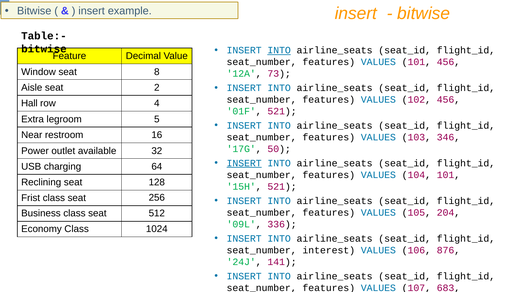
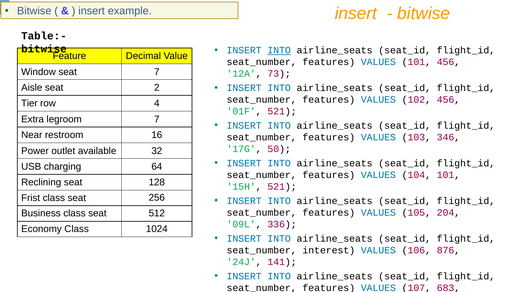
seat 8: 8 -> 7
Hall: Hall -> Tier
legroom 5: 5 -> 7
INSERT at (244, 163) underline: present -> none
